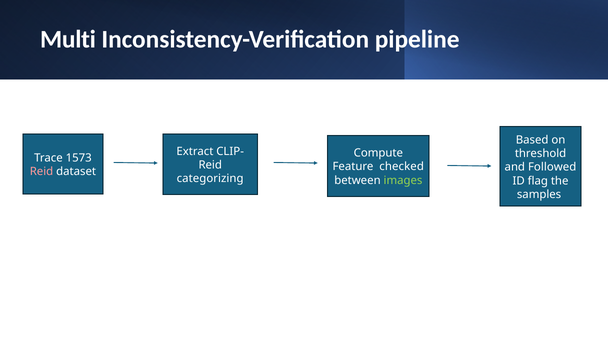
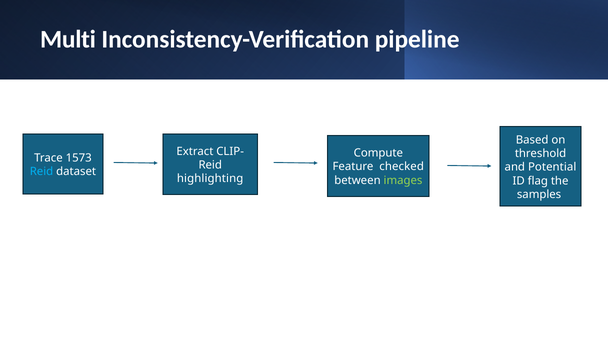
Followed: Followed -> Potential
Reid at (41, 172) colour: pink -> light blue
categorizing: categorizing -> highlighting
